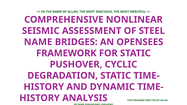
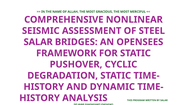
NAME at (38, 42): NAME -> SALAR
